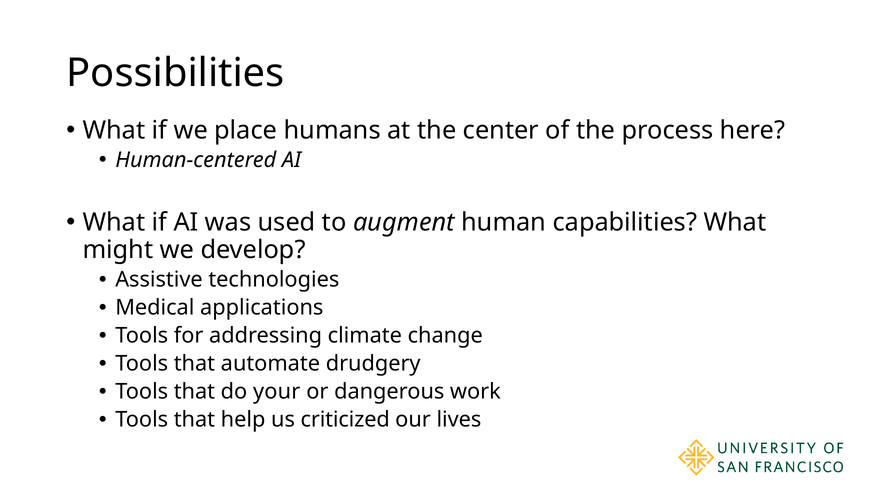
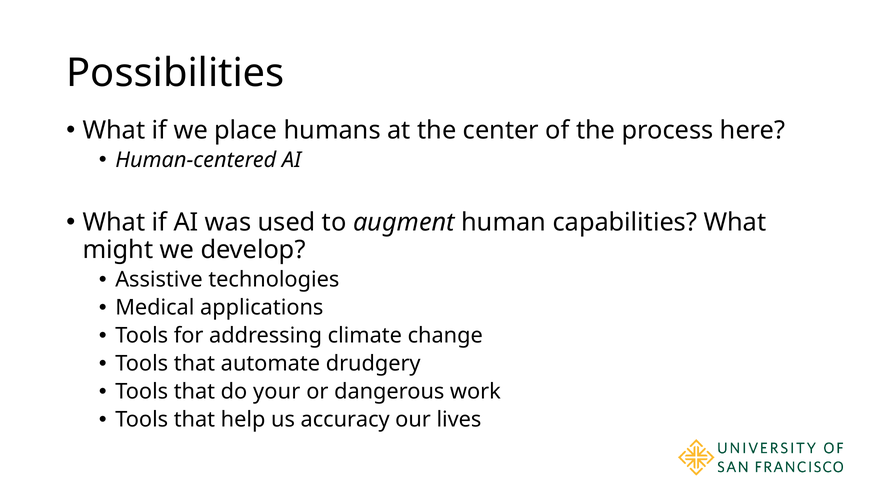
criticized: criticized -> accuracy
